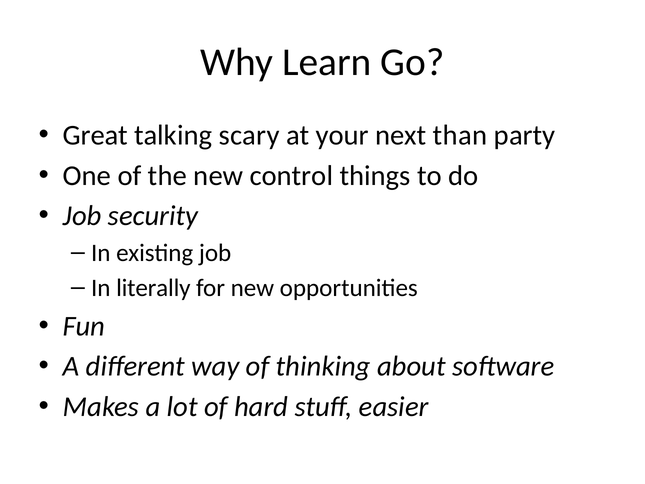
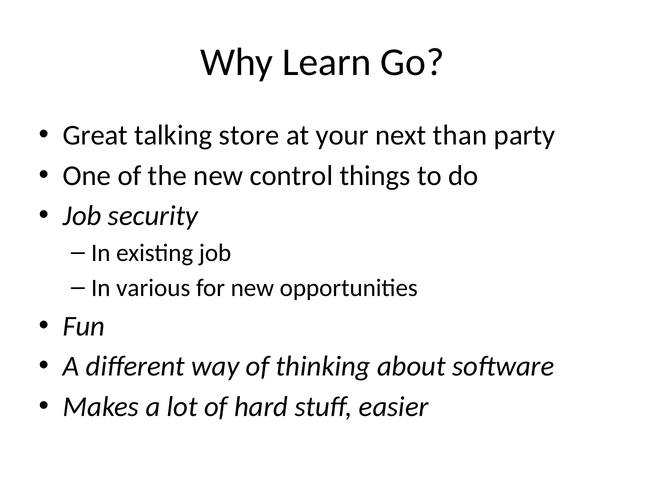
scary: scary -> store
literally: literally -> various
